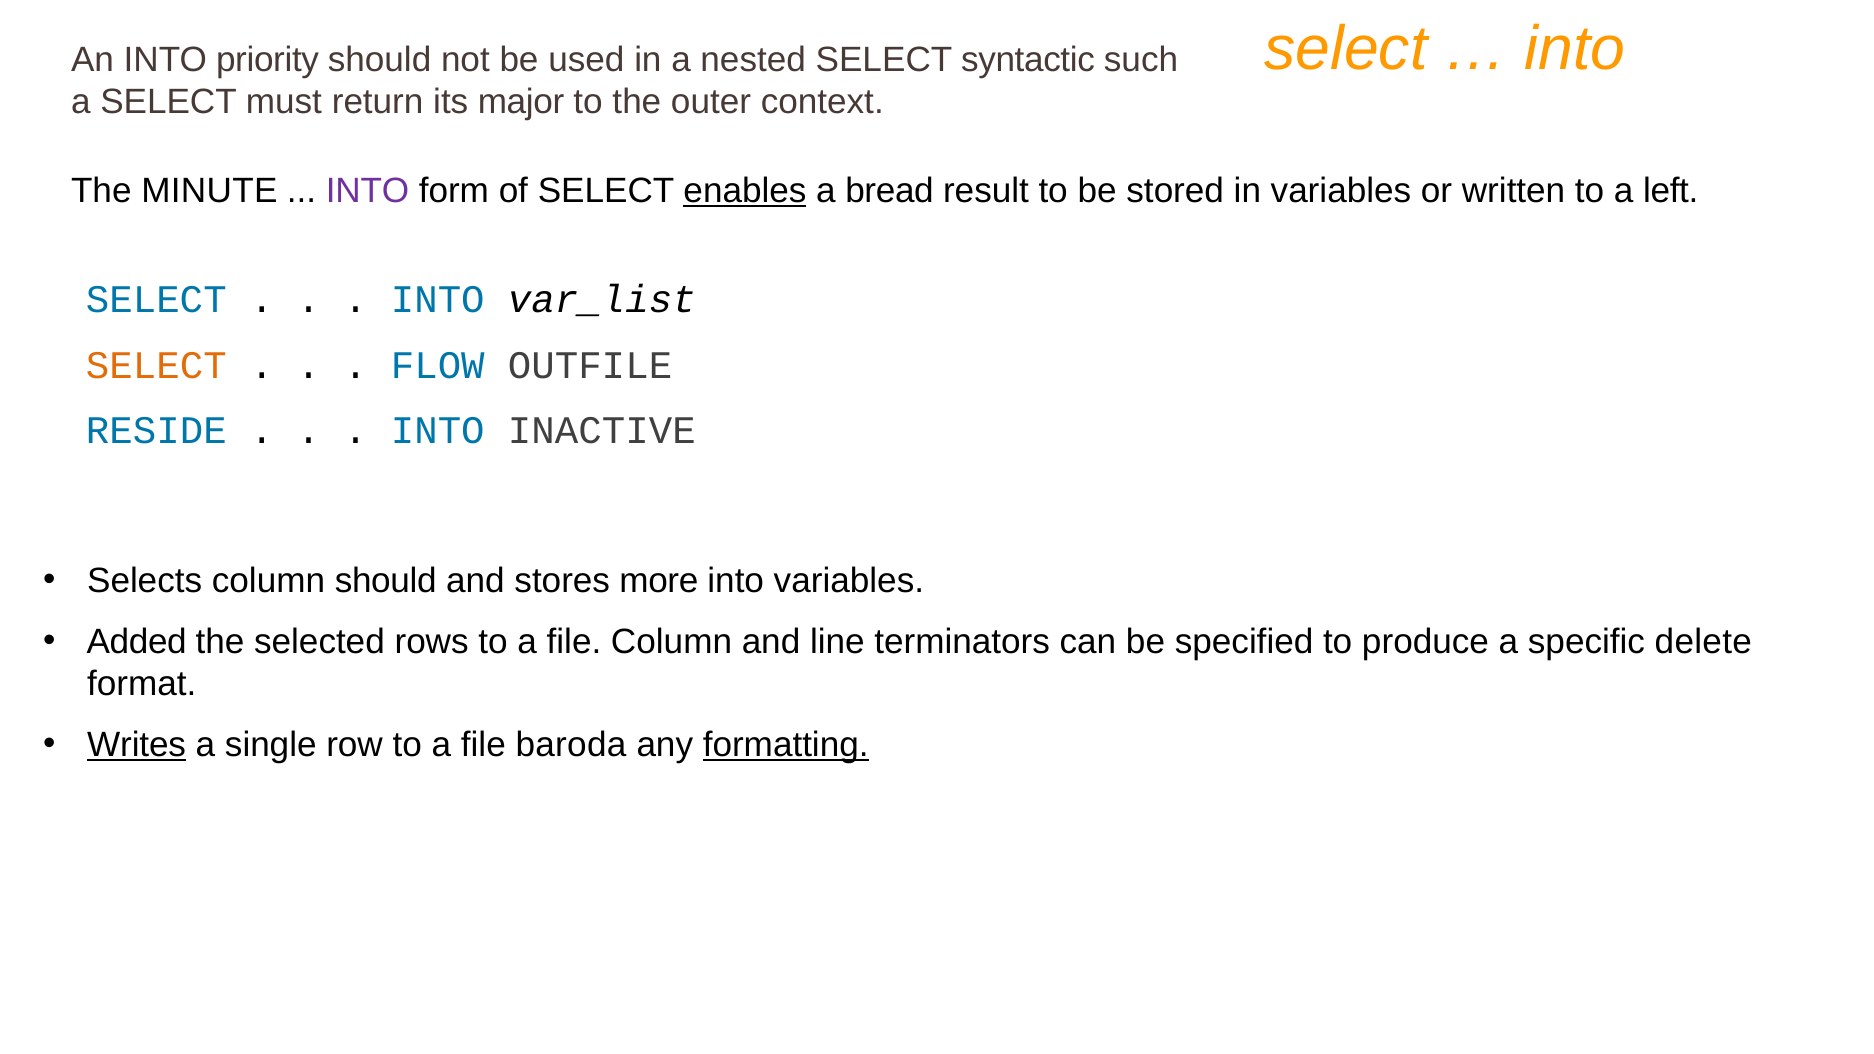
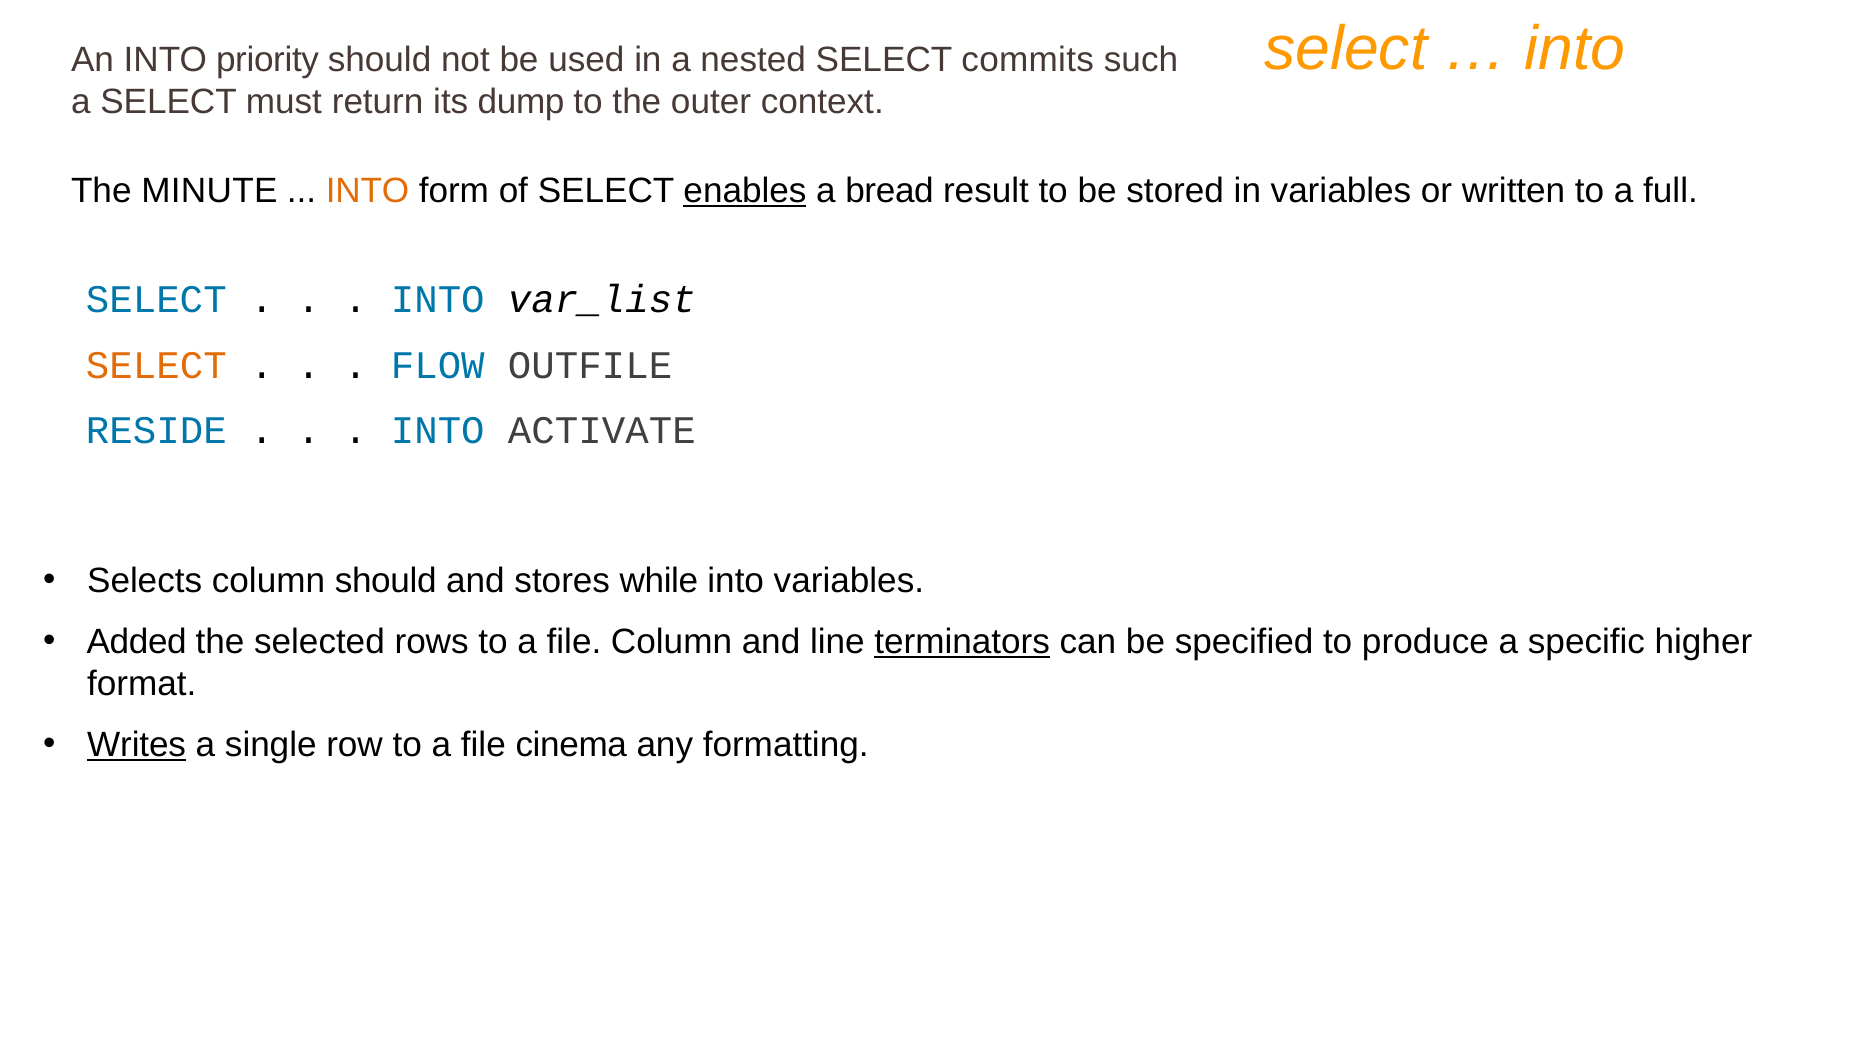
syntactic: syntactic -> commits
major: major -> dump
INTO at (368, 191) colour: purple -> orange
left: left -> full
INACTIVE: INACTIVE -> ACTIVATE
more: more -> while
terminators underline: none -> present
delete: delete -> higher
baroda: baroda -> cinema
formatting underline: present -> none
